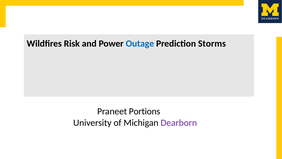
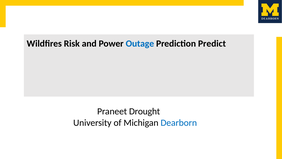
Storms: Storms -> Predict
Portions: Portions -> Drought
Dearborn colour: purple -> blue
